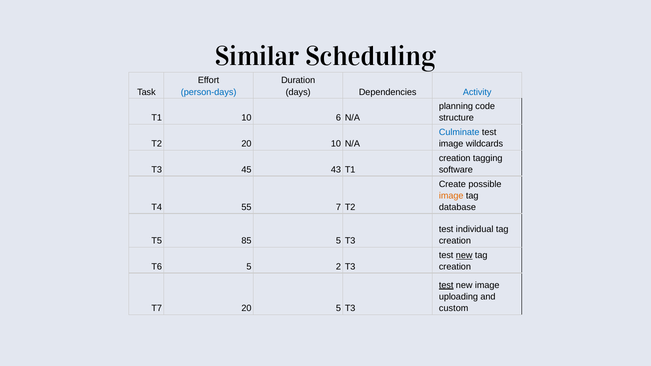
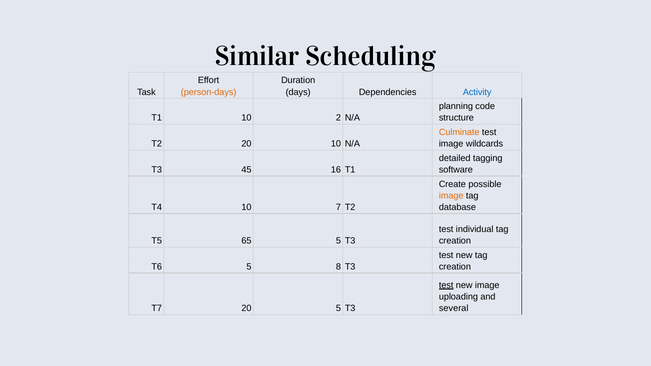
person-days colour: blue -> orange
6: 6 -> 2
Culminate colour: blue -> orange
creation at (455, 158): creation -> detailed
43: 43 -> 16
T4 55: 55 -> 10
85: 85 -> 65
new at (464, 255) underline: present -> none
2: 2 -> 8
custom: custom -> several
